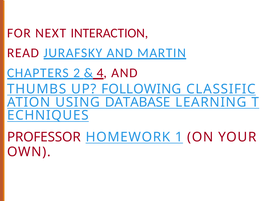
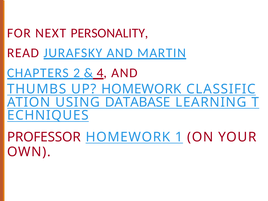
INTERACTION: INTERACTION -> PERSONALITY
UP FOLLOWING: FOLLOWING -> HOMEWORK
